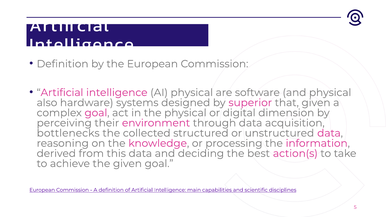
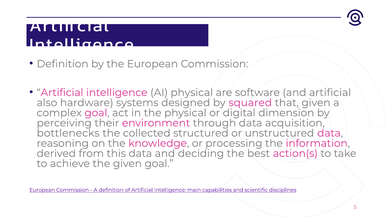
and physical: physical -> artificial
superior: superior -> squared
